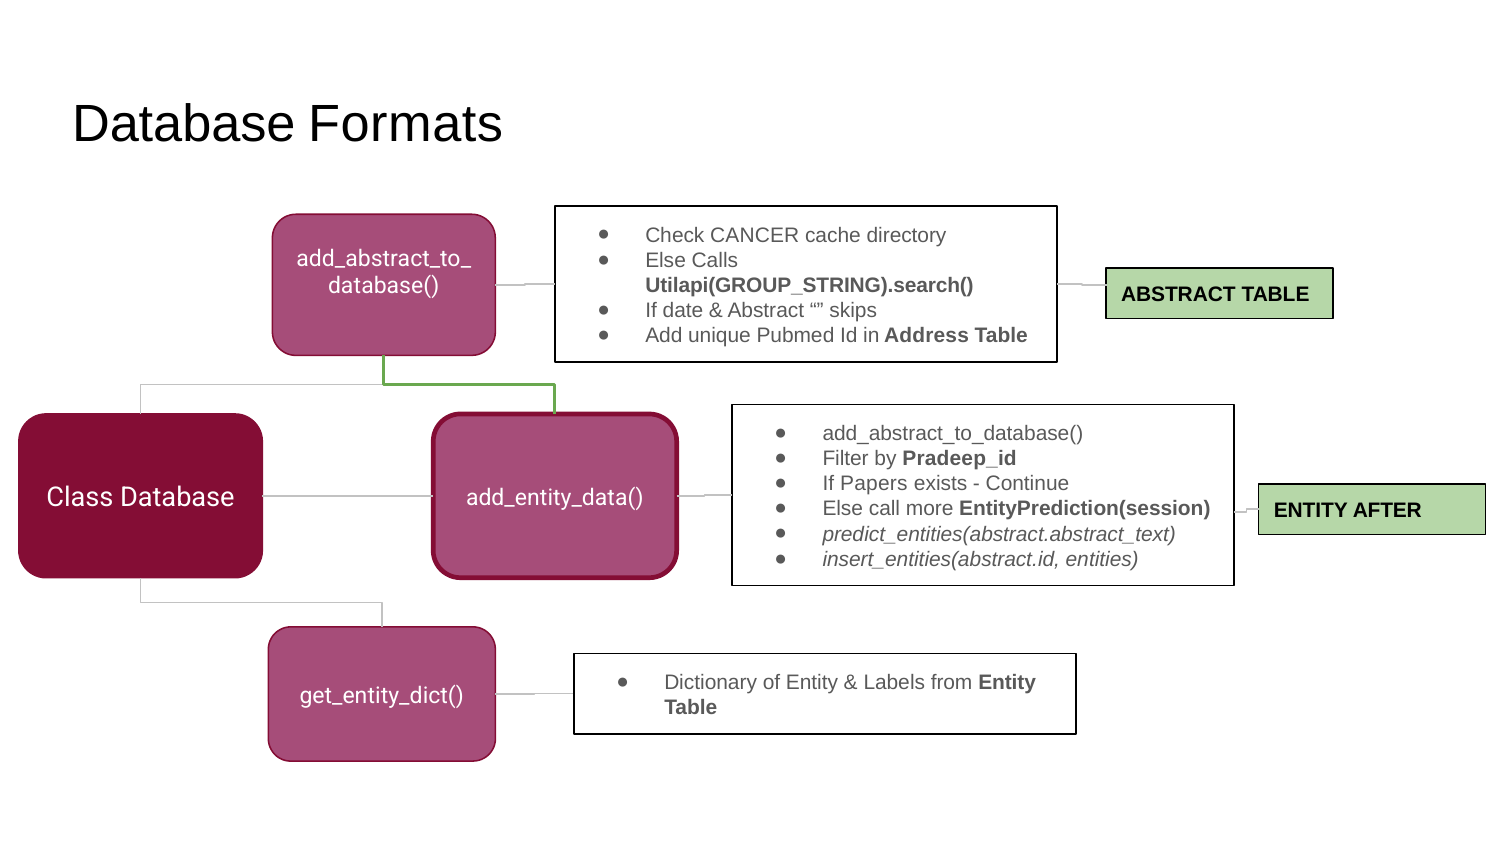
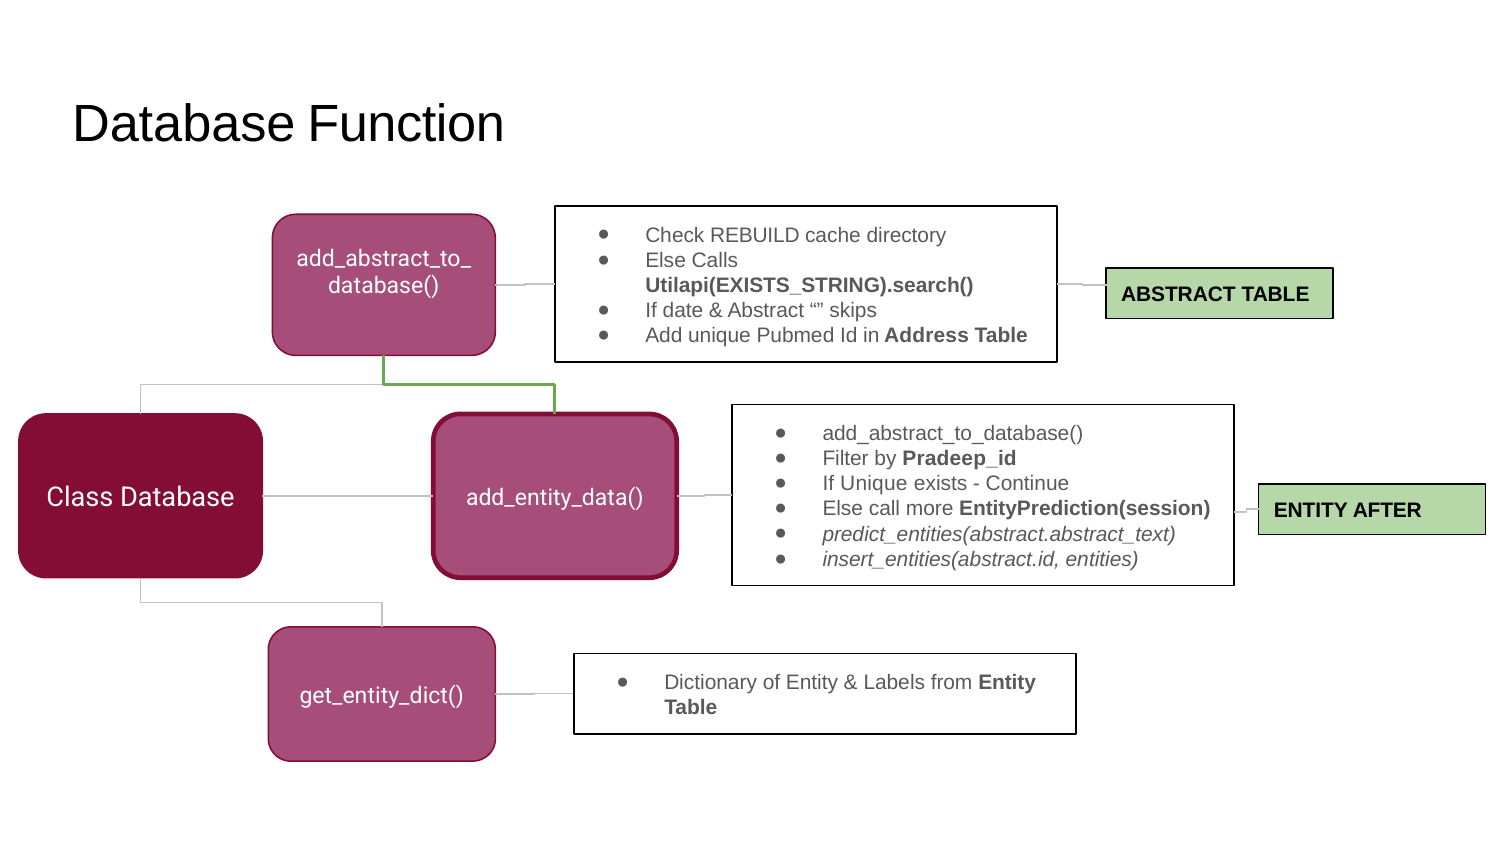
Formats: Formats -> Function
CANCER: CANCER -> REBUILD
Utilapi(GROUP_STRING).search(: Utilapi(GROUP_STRING).search( -> Utilapi(EXISTS_STRING).search(
If Papers: Papers -> Unique
